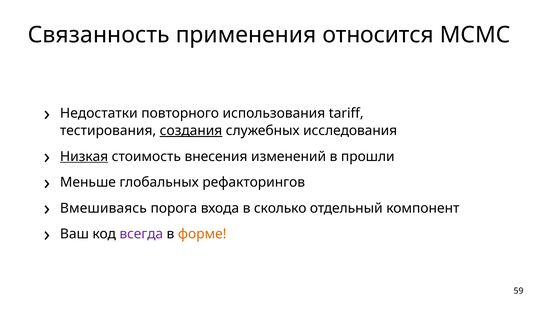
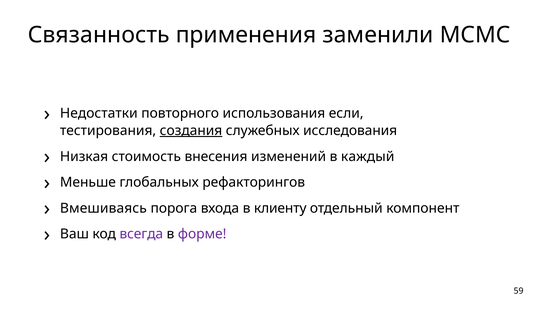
относится: относится -> заменили
tariff: tariff -> если
Низкая underline: present -> none
прошли: прошли -> каждый
сколько: сколько -> клиенту
форме colour: orange -> purple
